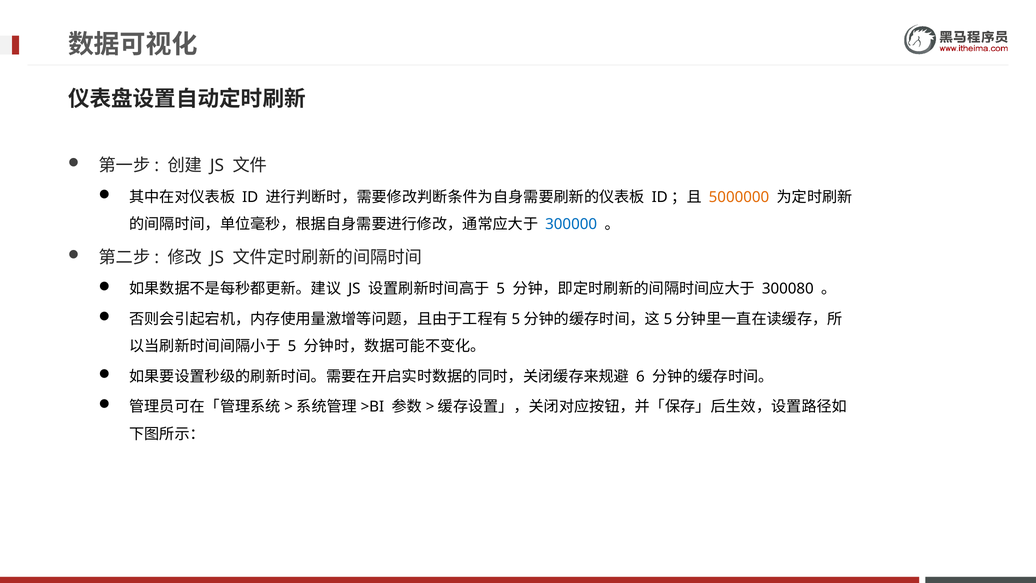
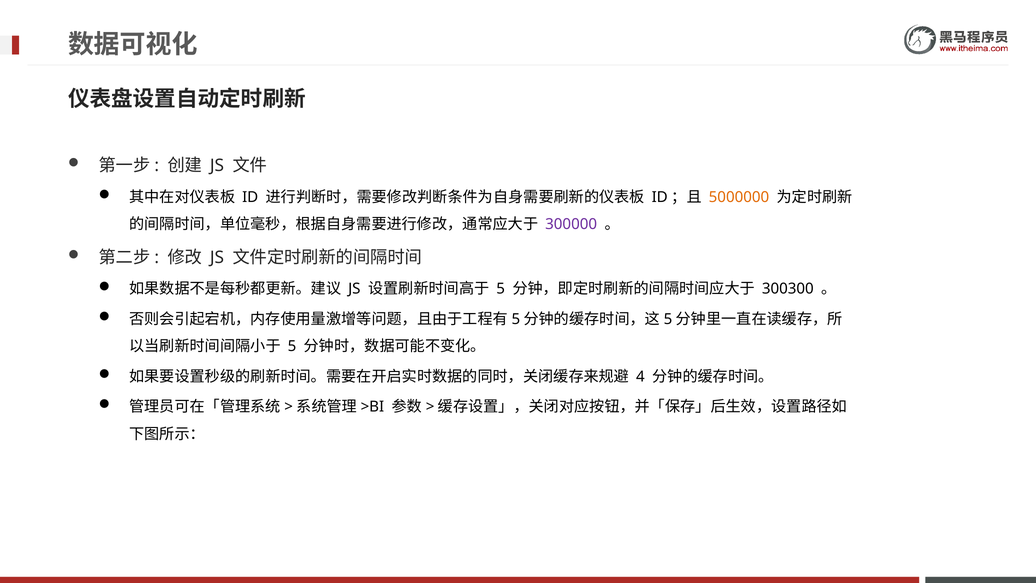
300000 colour: blue -> purple
300080: 300080 -> 300300
6: 6 -> 4
